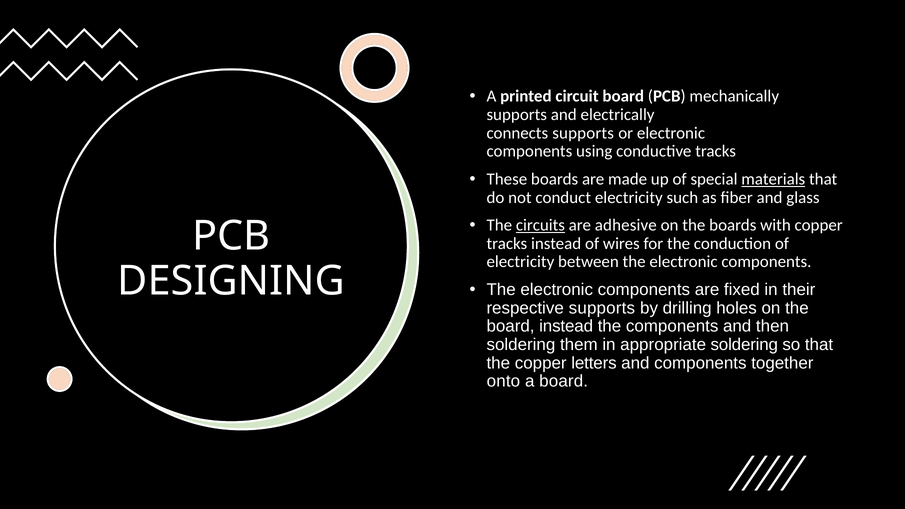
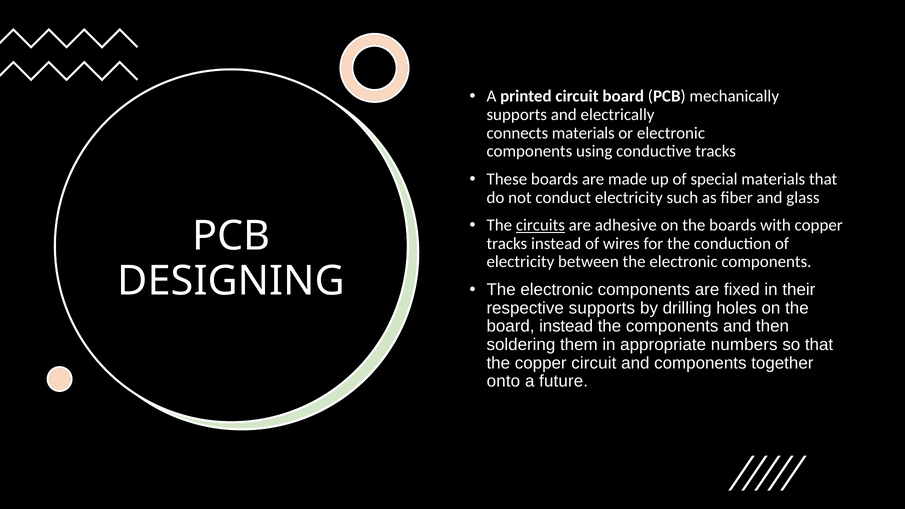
connects supports: supports -> materials
materials at (773, 179) underline: present -> none
appropriate soldering: soldering -> numbers
copper letters: letters -> circuit
a board: board -> future
